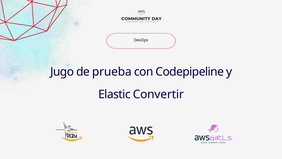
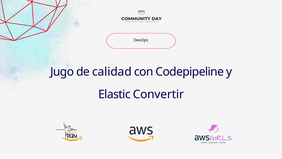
prueba: prueba -> calidad
